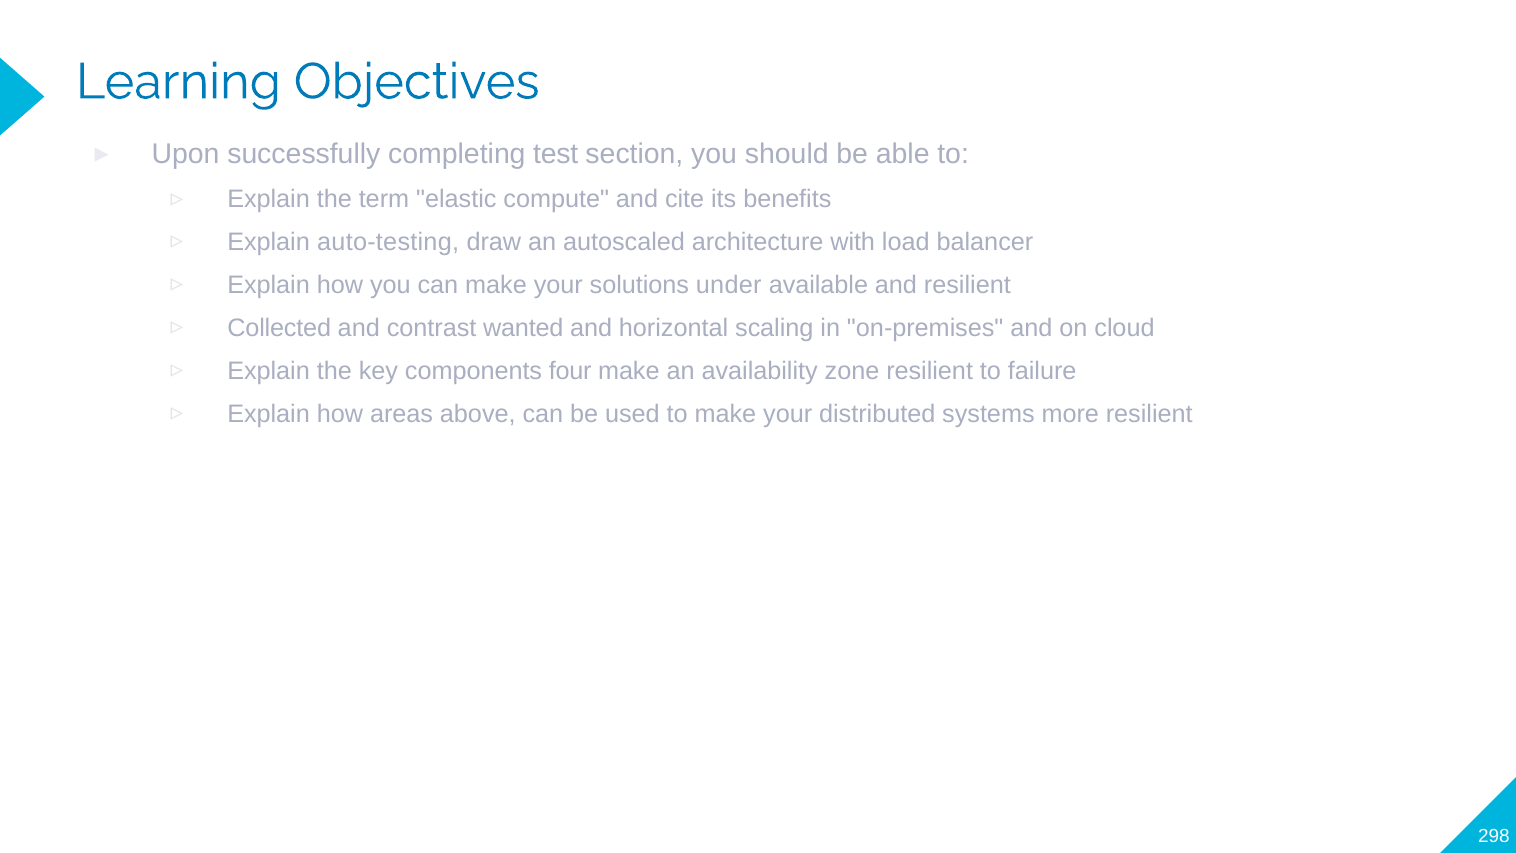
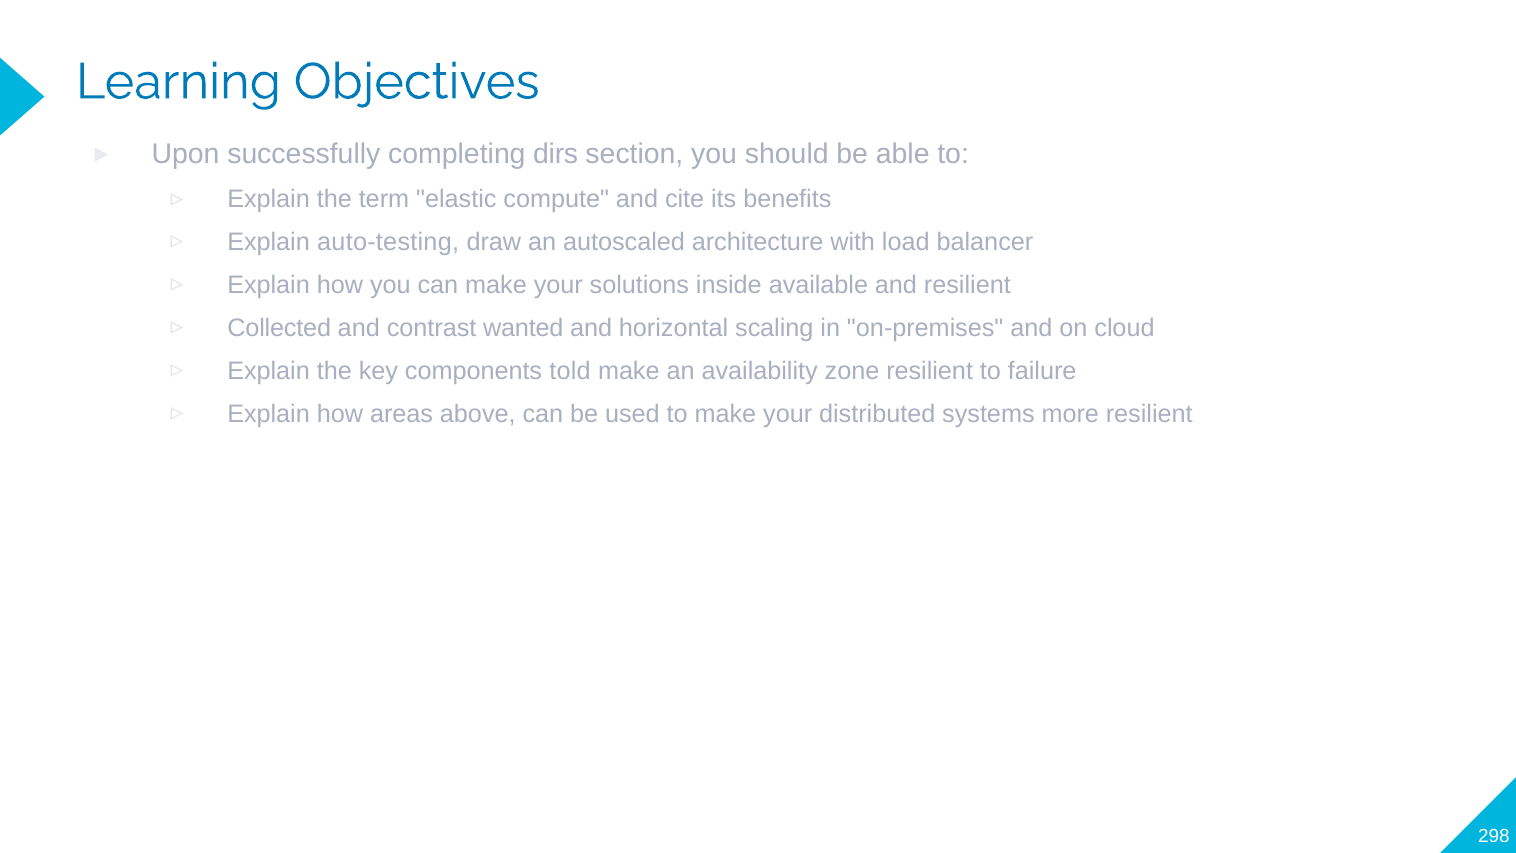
test: test -> dirs
under: under -> inside
four: four -> told
